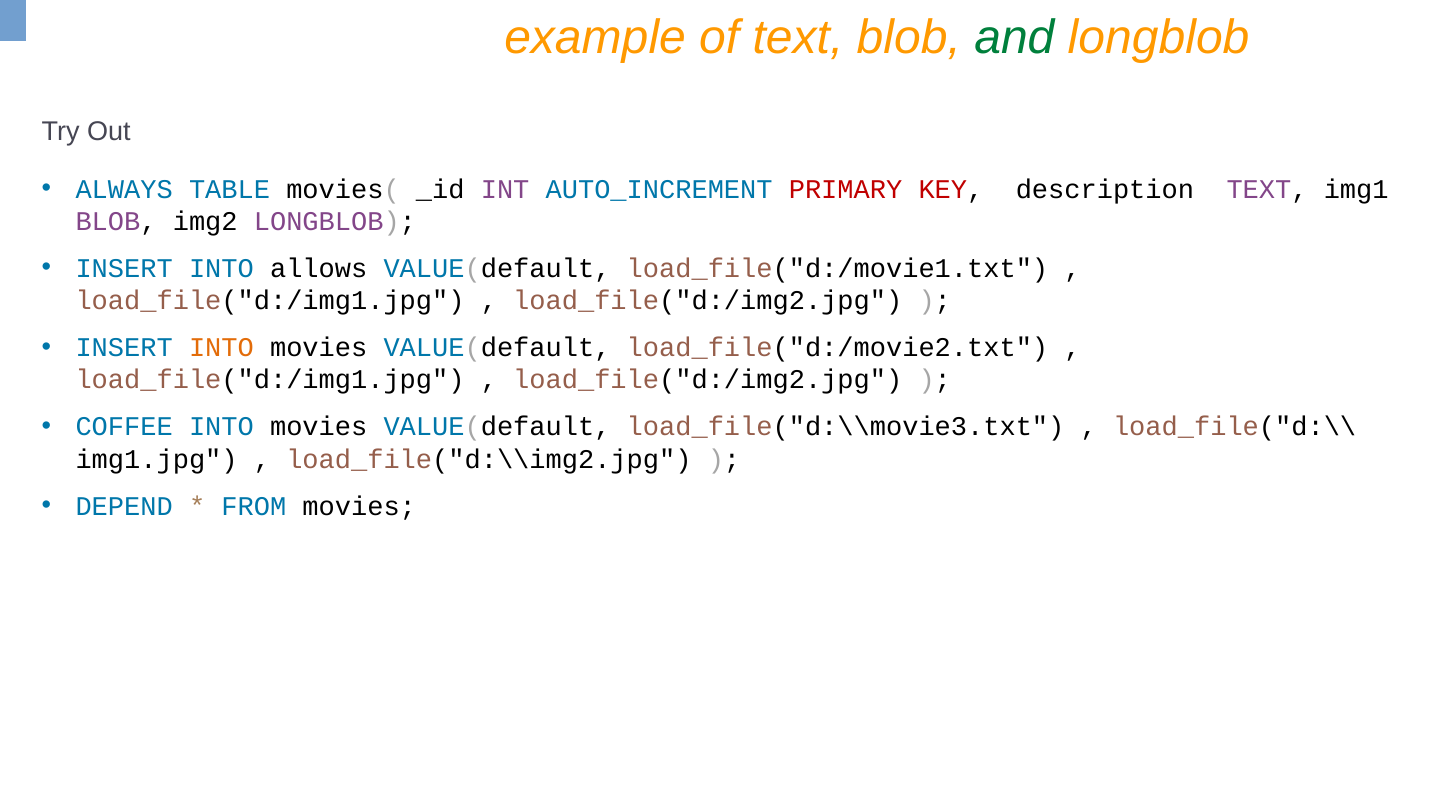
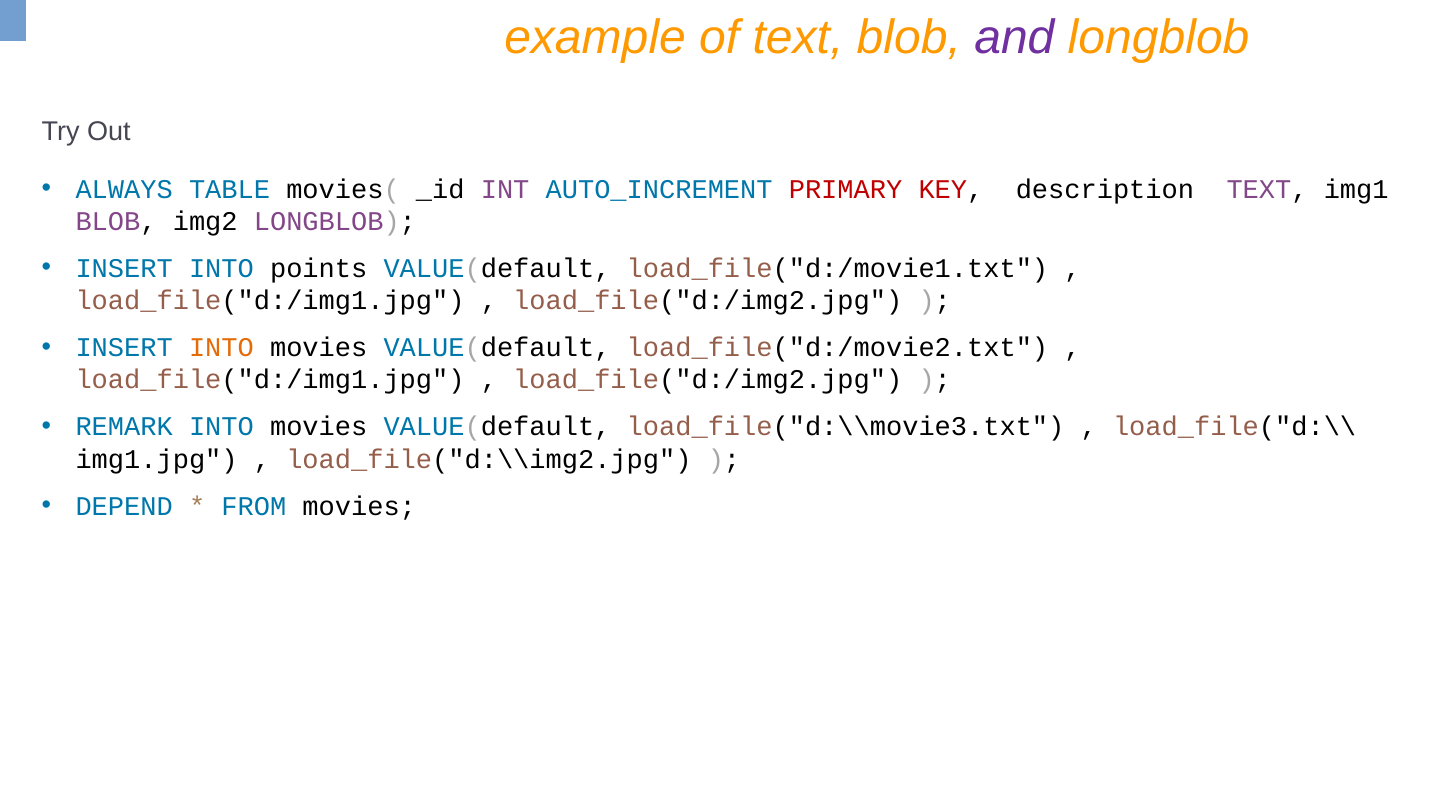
and colour: green -> purple
allows: allows -> points
COFFEE: COFFEE -> REMARK
